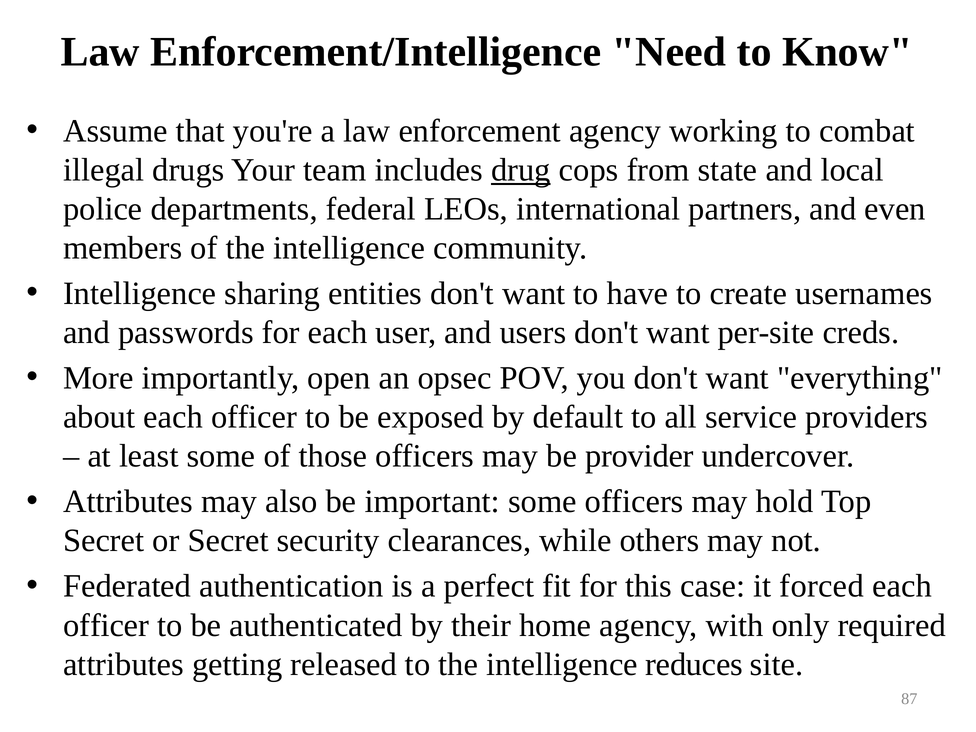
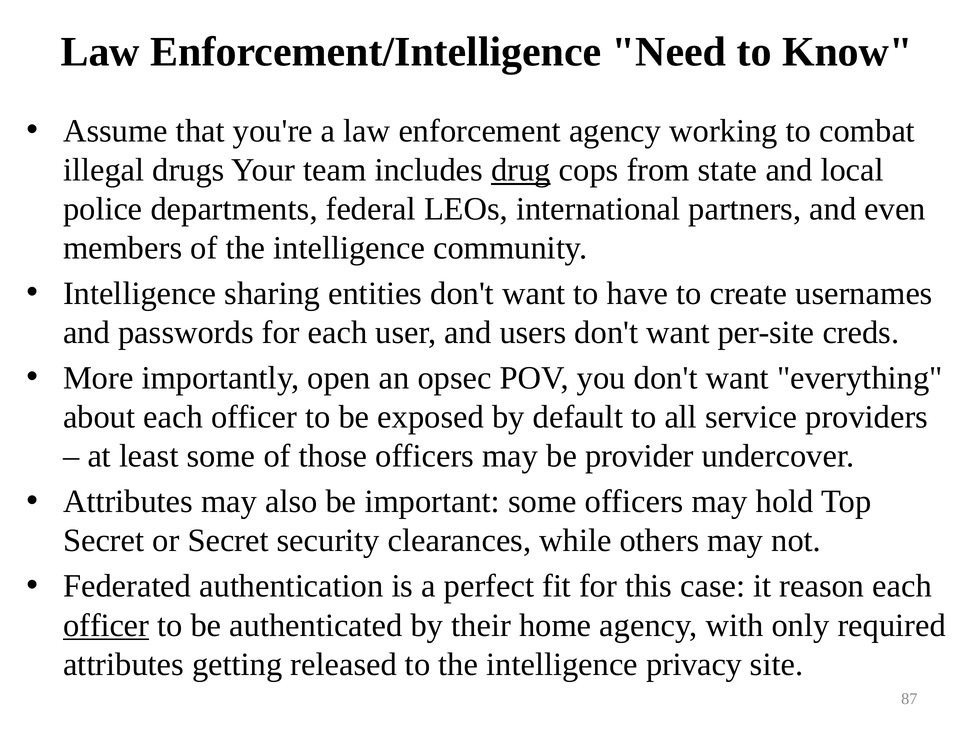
forced: forced -> reason
officer at (106, 625) underline: none -> present
reduces: reduces -> privacy
